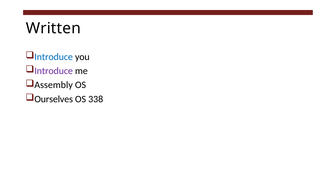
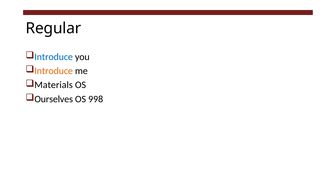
Written: Written -> Regular
Introduce at (54, 71) colour: purple -> orange
Assembly: Assembly -> Materials
338: 338 -> 998
